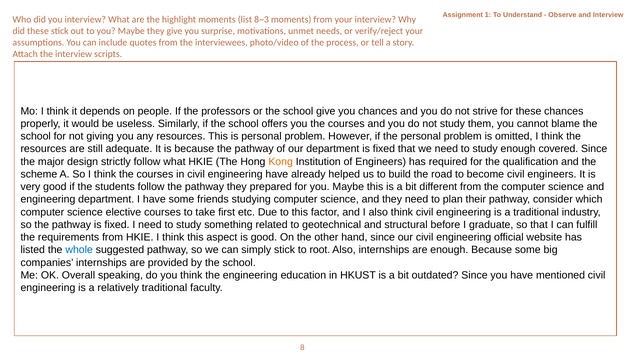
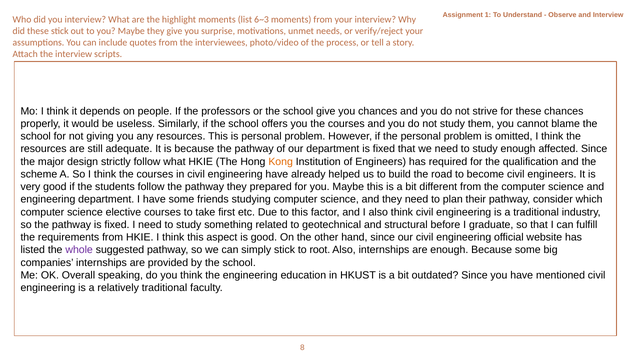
8~3: 8~3 -> 6~3
covered: covered -> affected
whole colour: blue -> purple
